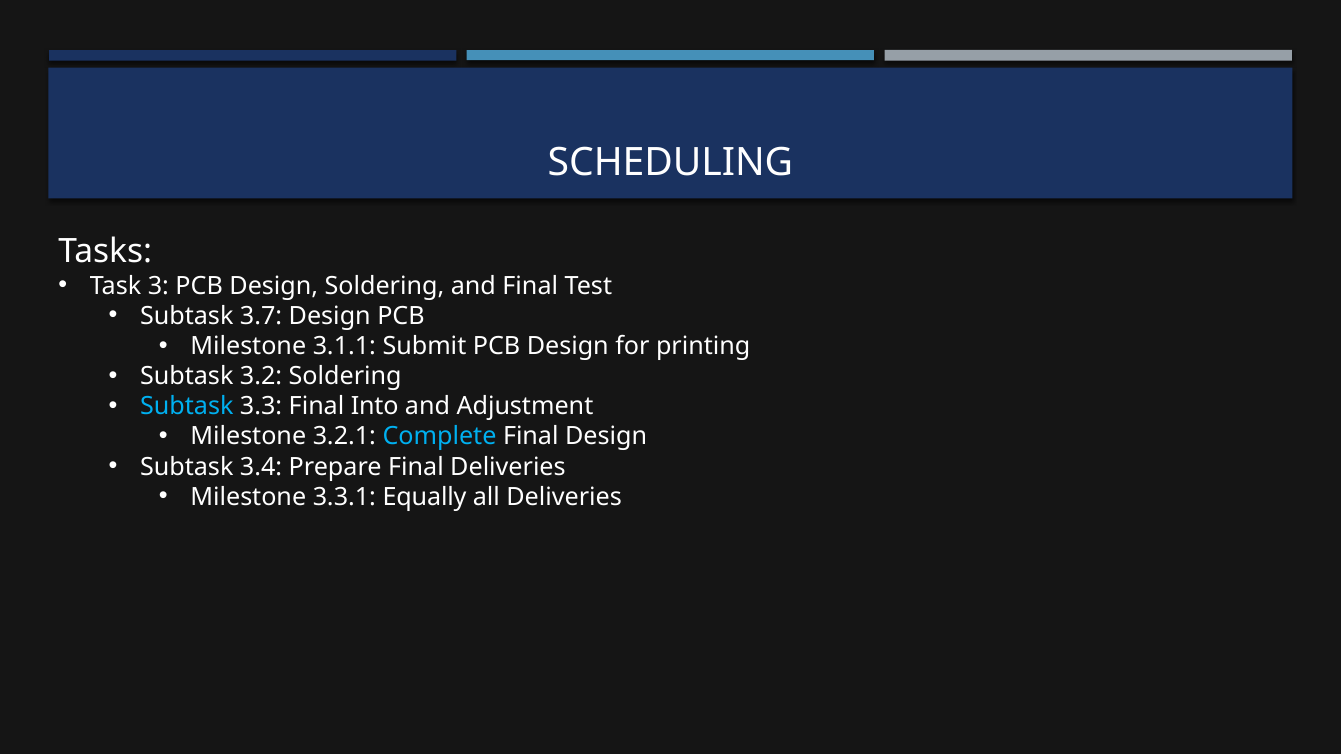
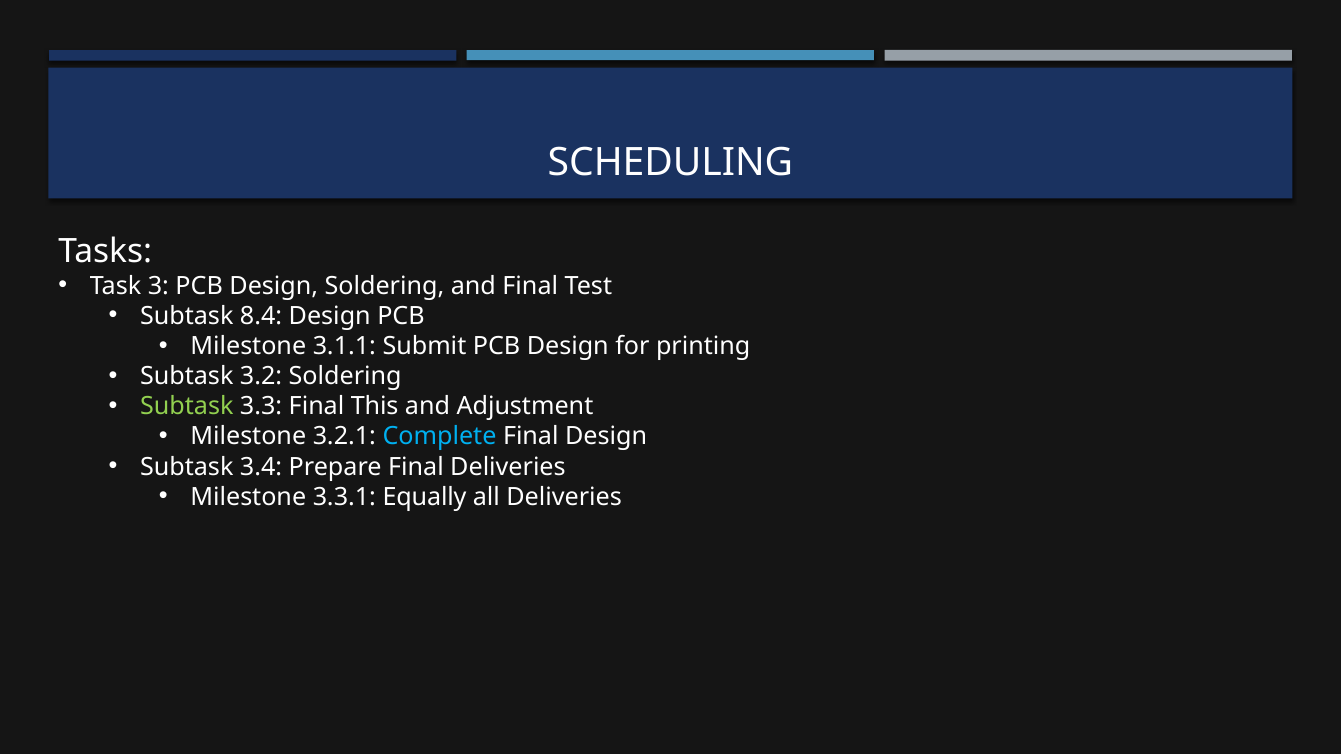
3.7: 3.7 -> 8.4
Subtask at (187, 407) colour: light blue -> light green
Into: Into -> This
